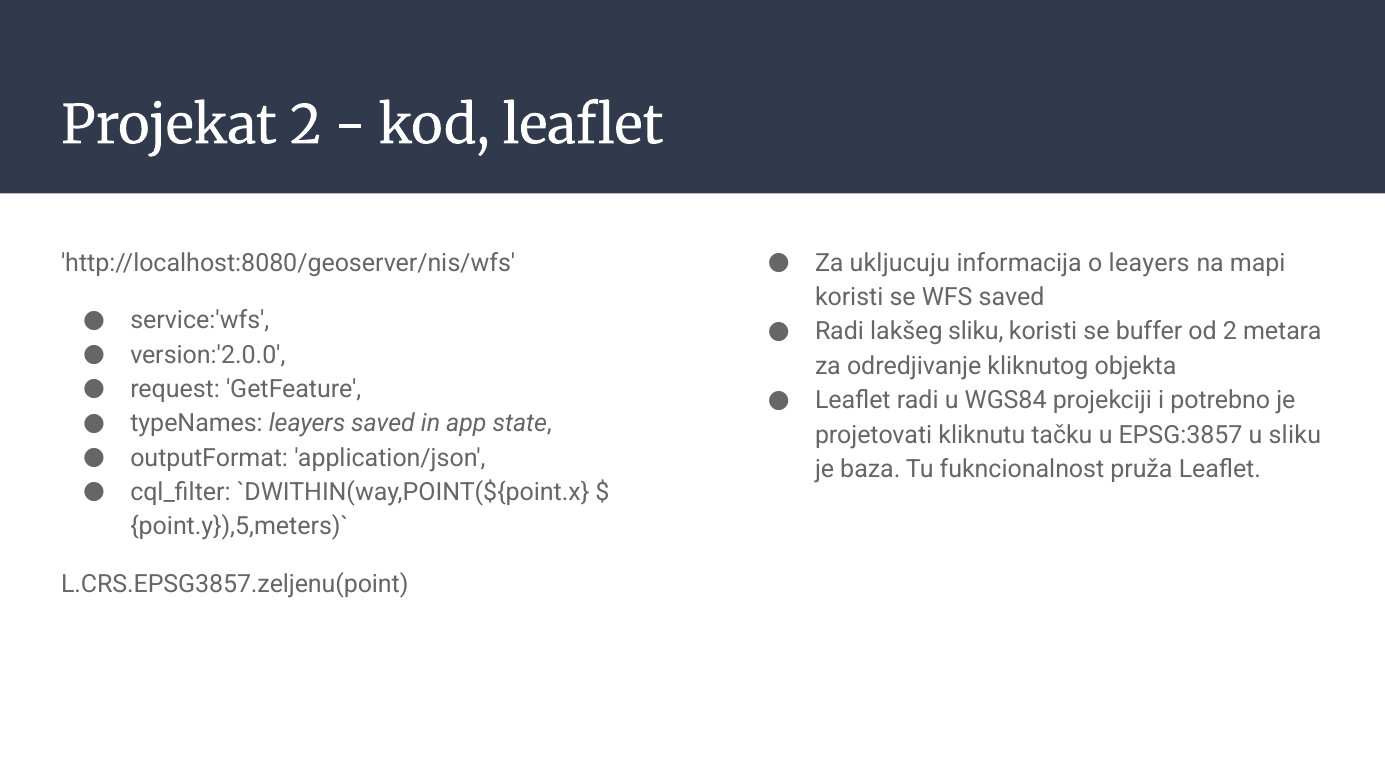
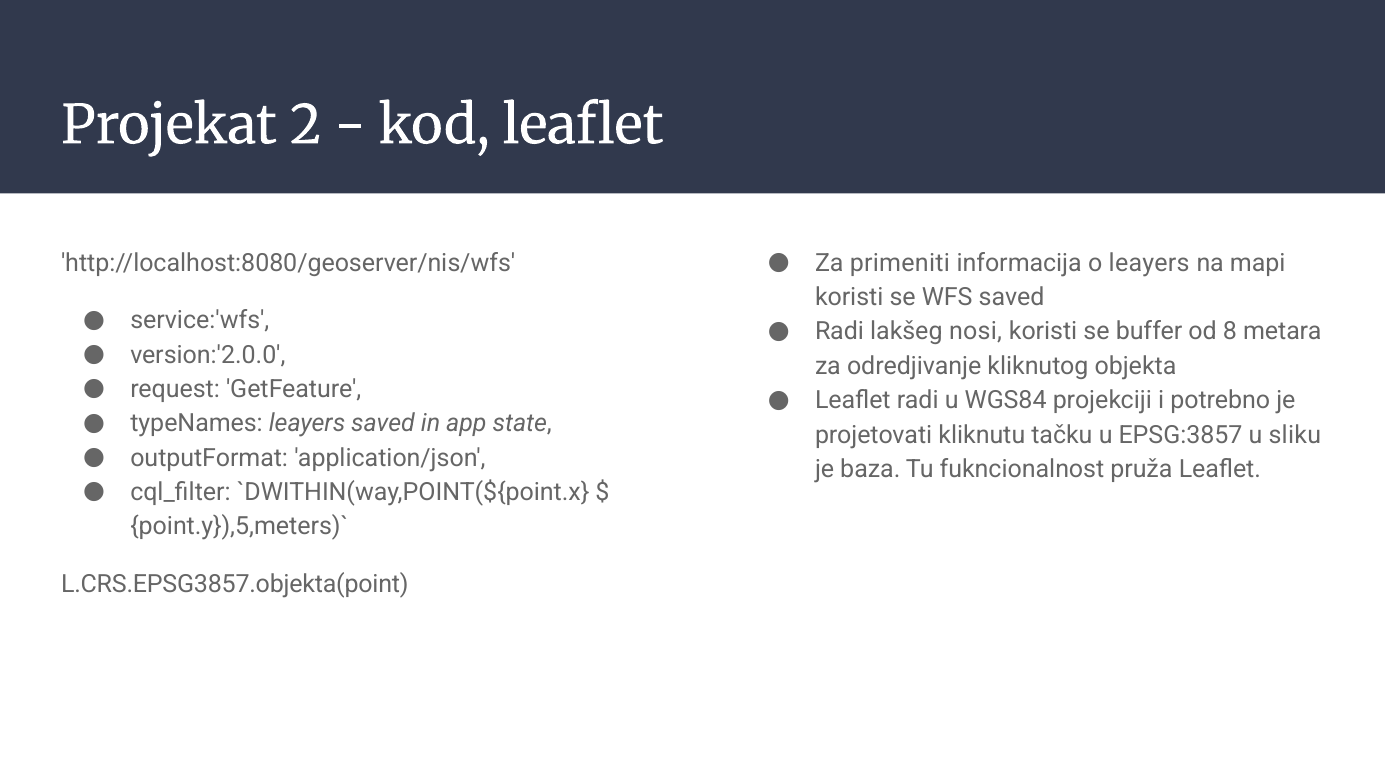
ukljucuju: ukljucuju -> primeniti
lakšeg sliku: sliku -> nosi
od 2: 2 -> 8
L.CRS.EPSG3857.zeljenu(point: L.CRS.EPSG3857.zeljenu(point -> L.CRS.EPSG3857.objekta(point
